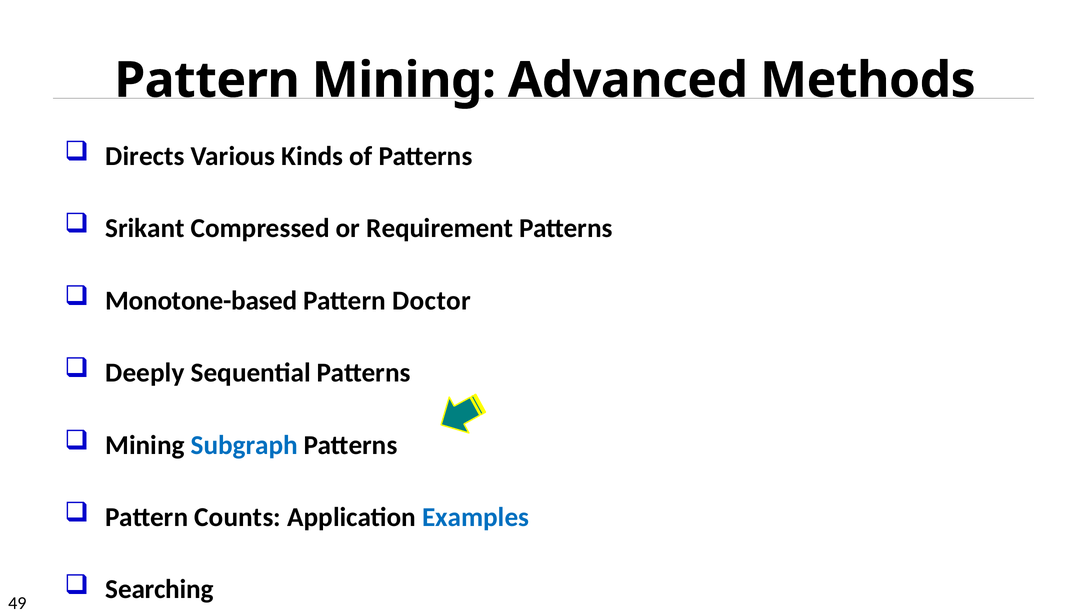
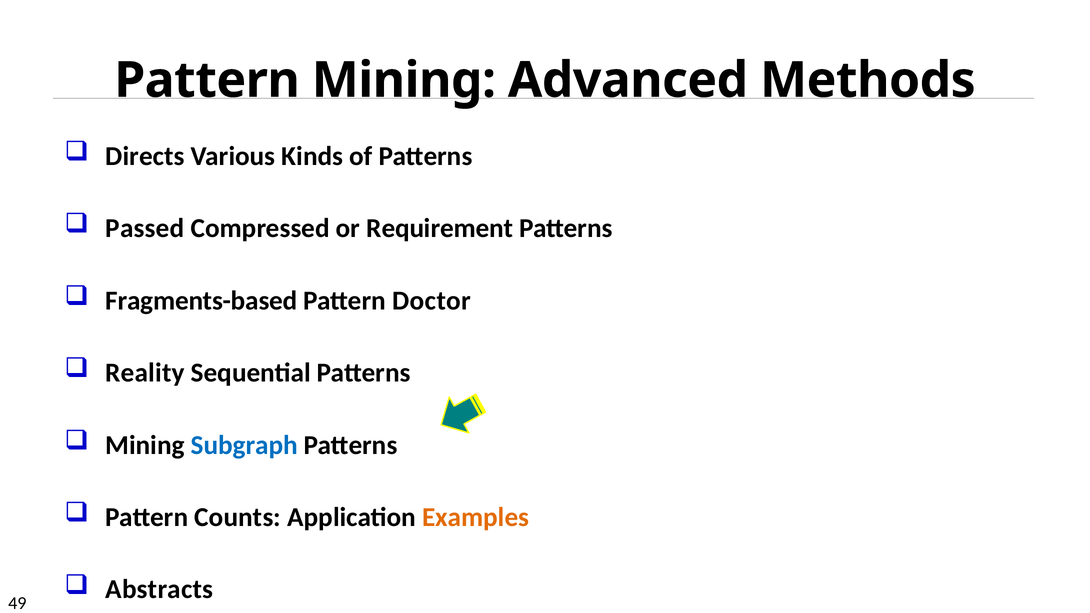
Srikant: Srikant -> Passed
Monotone-based: Monotone-based -> Fragments-based
Deeply: Deeply -> Reality
Examples colour: blue -> orange
Searching: Searching -> Abstracts
